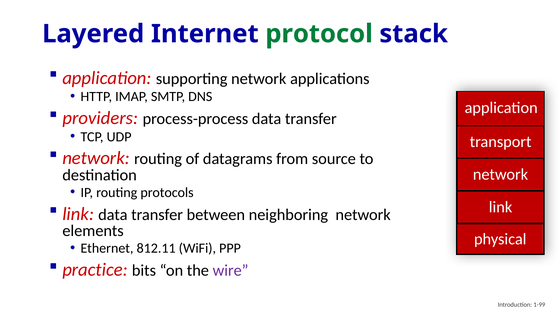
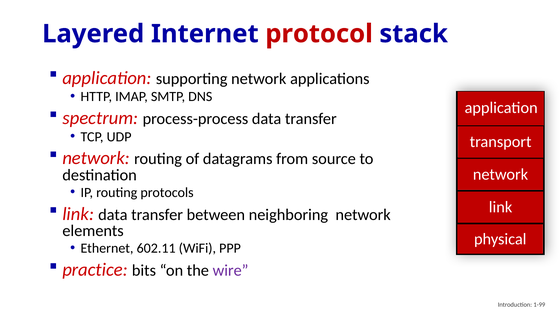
protocol colour: green -> red
providers: providers -> spectrum
812.11: 812.11 -> 602.11
